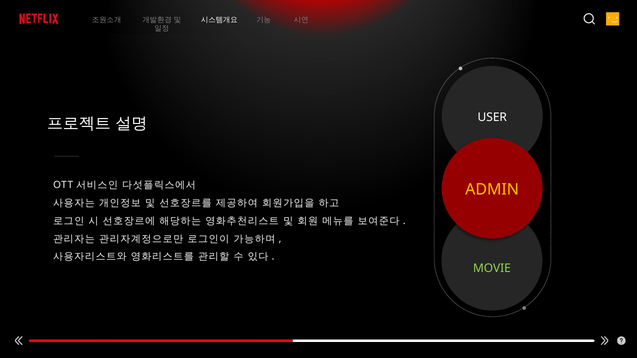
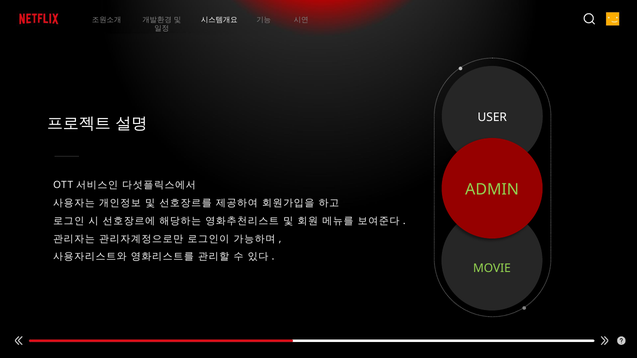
ADMIN colour: yellow -> light green
